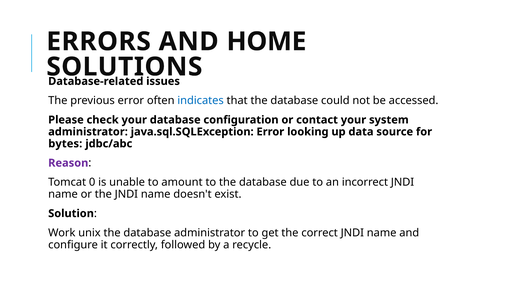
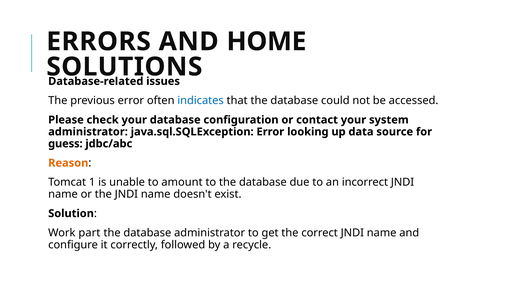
bytes: bytes -> guess
Reason colour: purple -> orange
0: 0 -> 1
unix: unix -> part
